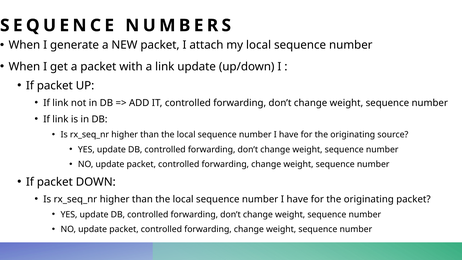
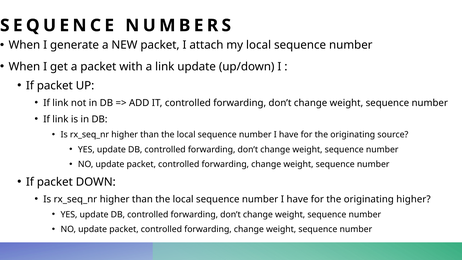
originating packet: packet -> higher
